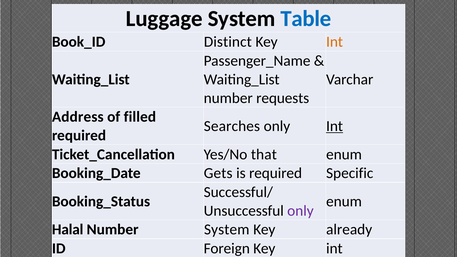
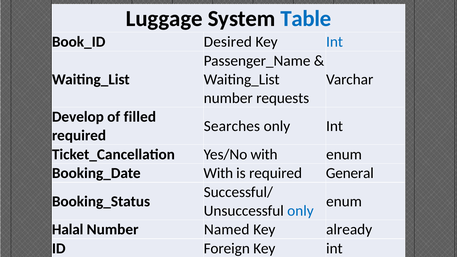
Distinct: Distinct -> Desired
Int at (335, 42) colour: orange -> blue
Address: Address -> Develop
Int at (335, 126) underline: present -> none
Yes/No that: that -> with
Gets at (218, 173): Gets -> With
Specific: Specific -> General
only at (300, 211) colour: purple -> blue
Number System: System -> Named
